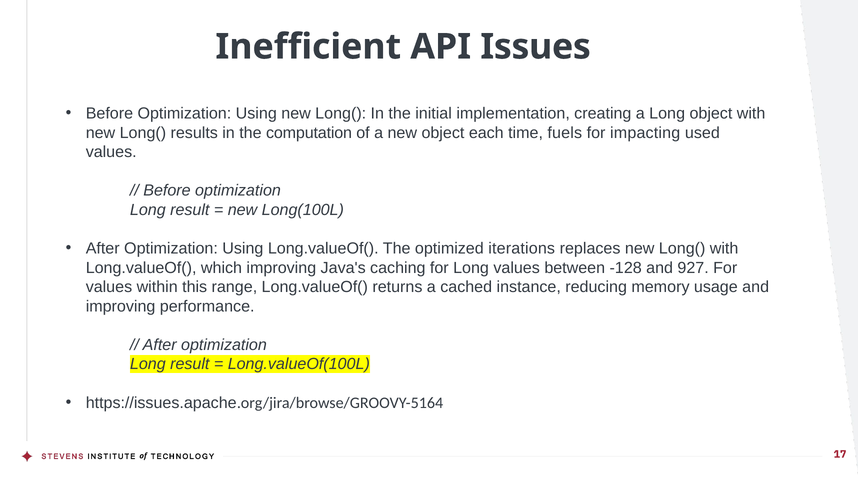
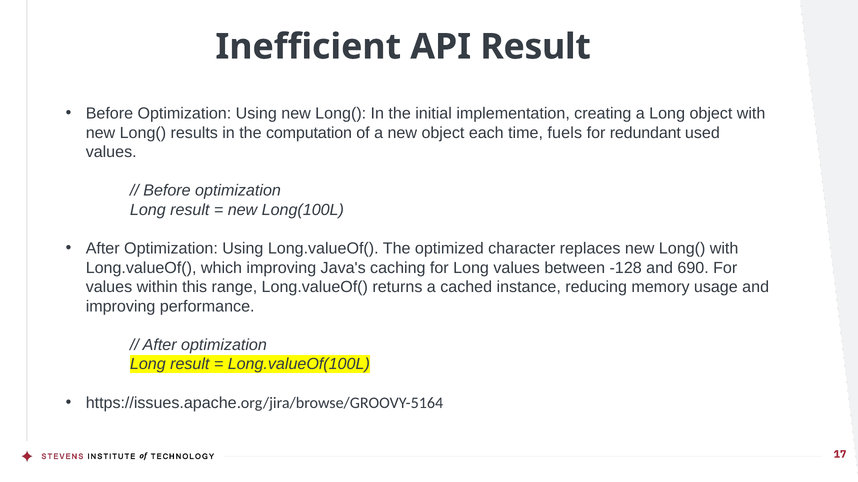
API Issues: Issues -> Result
impacting: impacting -> redundant
iterations: iterations -> character
927: 927 -> 690
